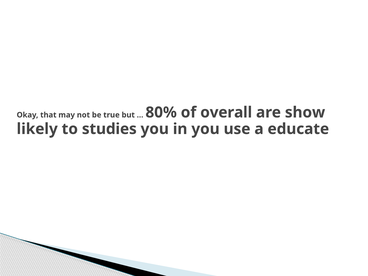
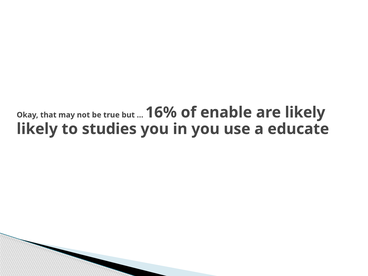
80%: 80% -> 16%
overall: overall -> enable
are show: show -> likely
